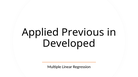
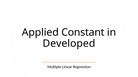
Previous: Previous -> Constant
